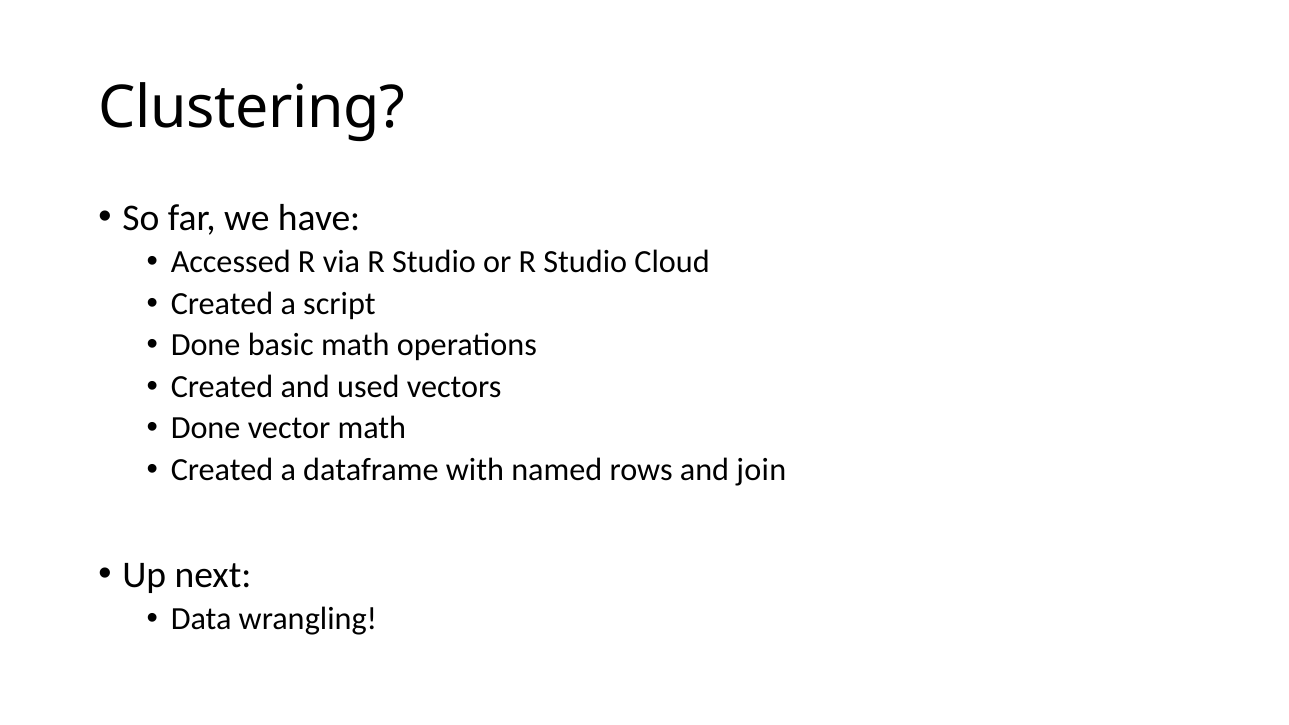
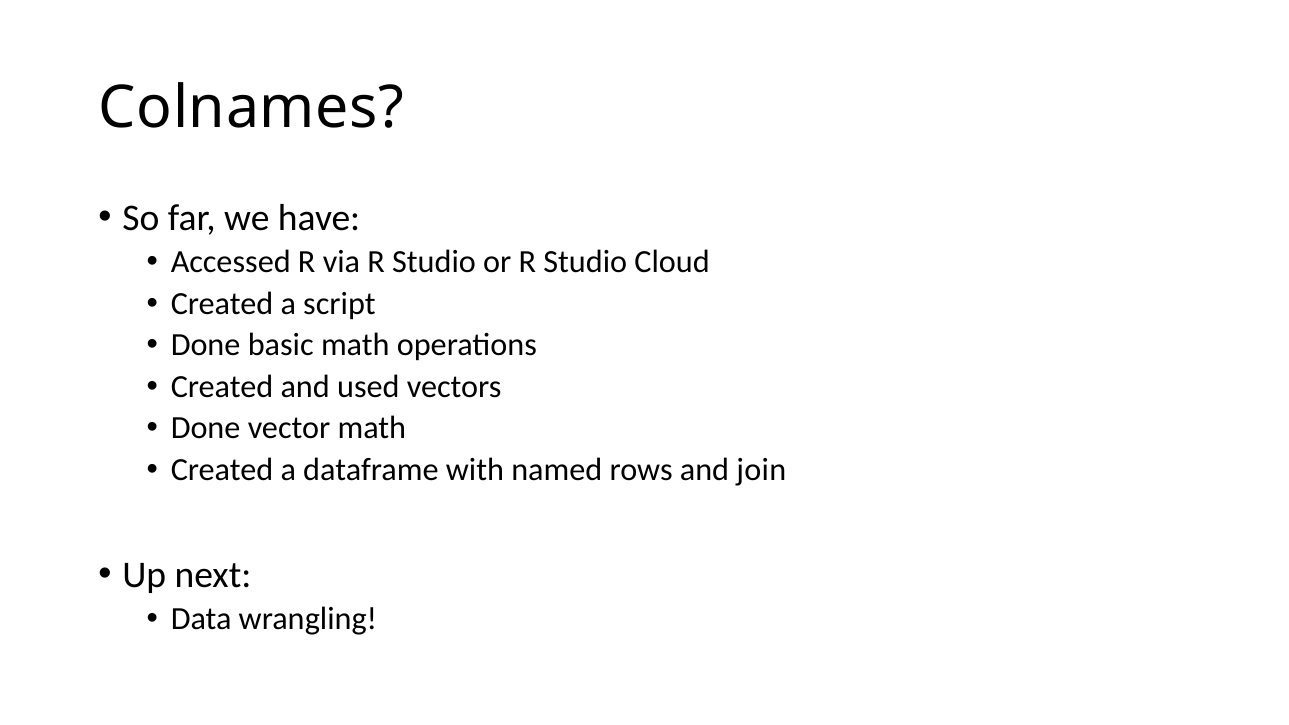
Clustering: Clustering -> Colnames
